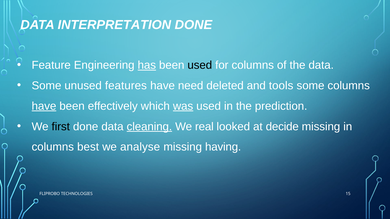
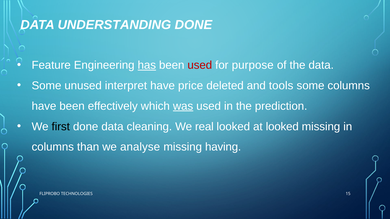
INTERPRETATION: INTERPRETATION -> UNDERSTANDING
used at (200, 65) colour: black -> red
for columns: columns -> purpose
features: features -> interpret
need: need -> price
have at (44, 106) underline: present -> none
cleaning underline: present -> none
at decide: decide -> looked
best: best -> than
